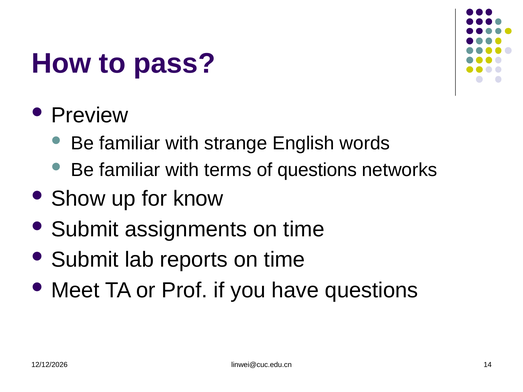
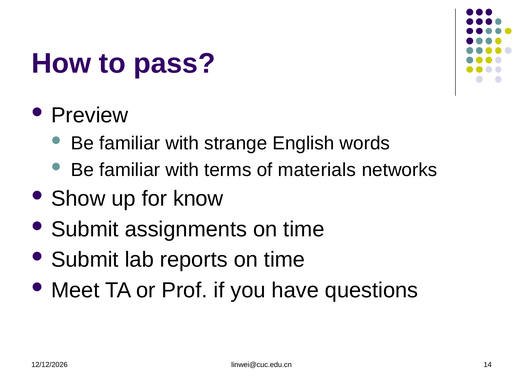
of questions: questions -> materials
